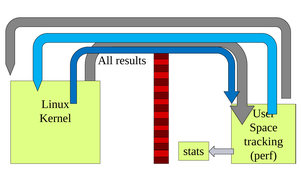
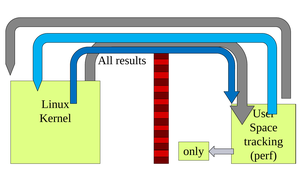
stats: stats -> only
